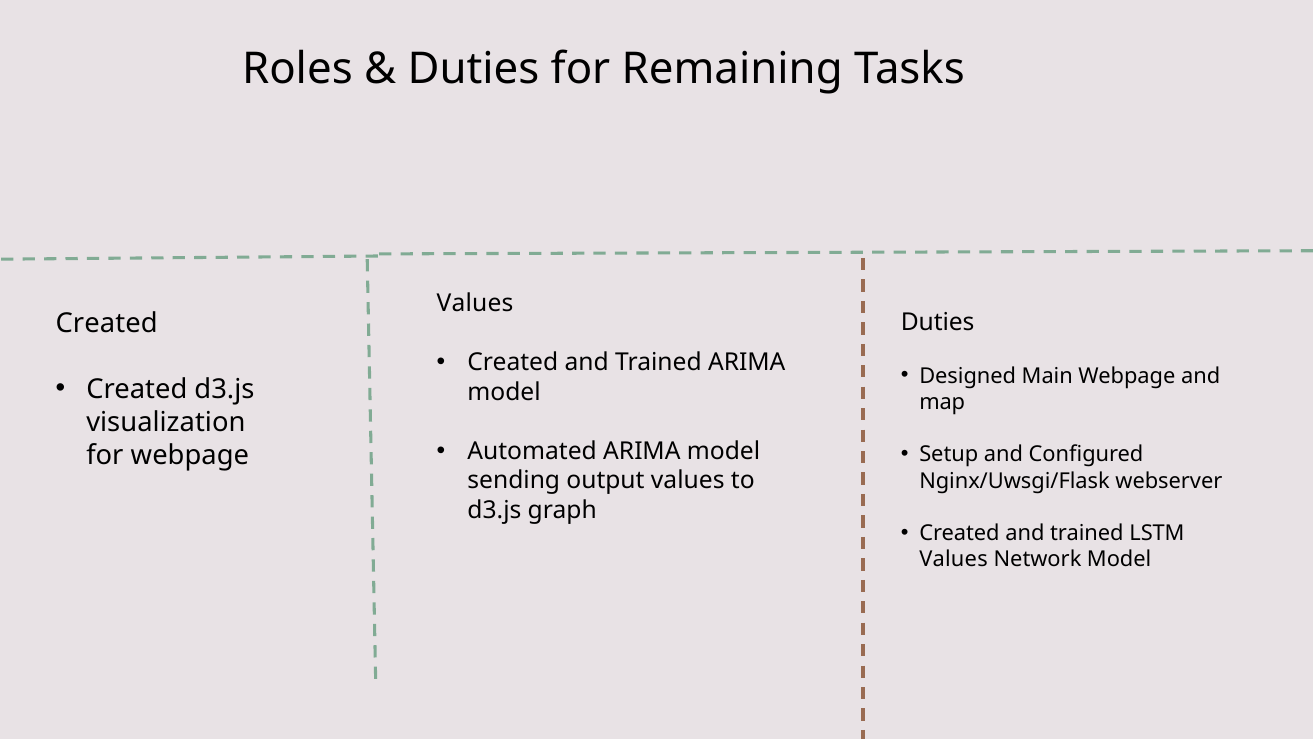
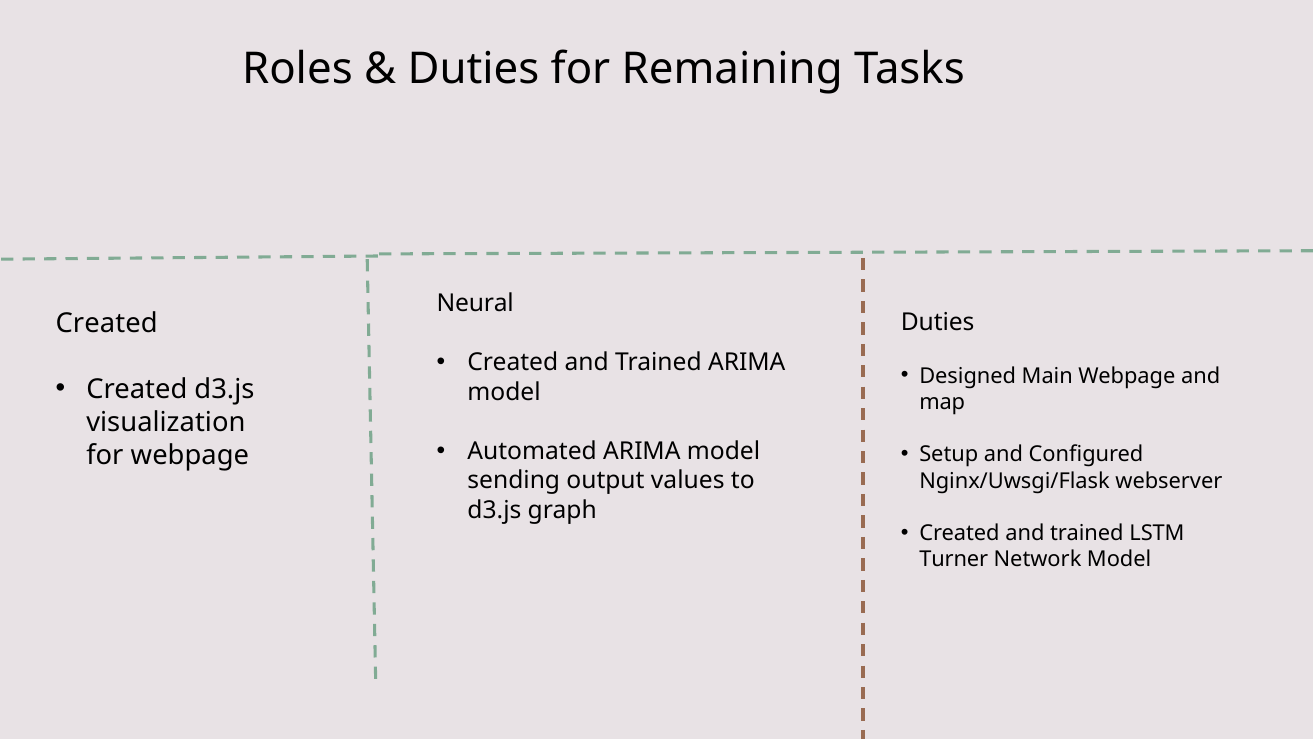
Values at (475, 303): Values -> Neural
Values at (954, 559): Values -> Turner
